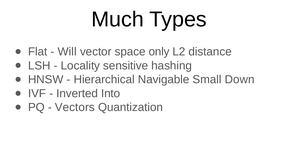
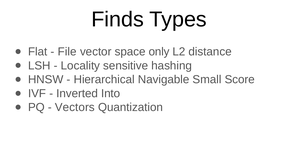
Much: Much -> Finds
Will: Will -> File
Down: Down -> Score
